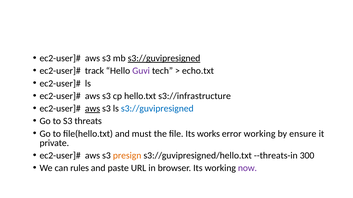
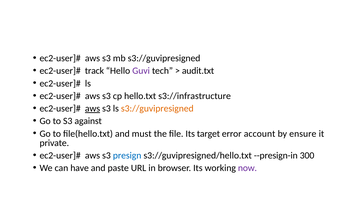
s3://guvipresigned at (164, 58) underline: present -> none
echo.txt: echo.txt -> audit.txt
s3://guvipresigned at (157, 109) colour: blue -> orange
threats: threats -> against
works: works -> target
error working: working -> account
presign colour: orange -> blue
--threats-in: --threats-in -> --presign-in
rules: rules -> have
